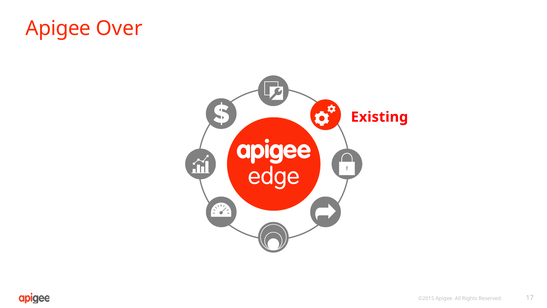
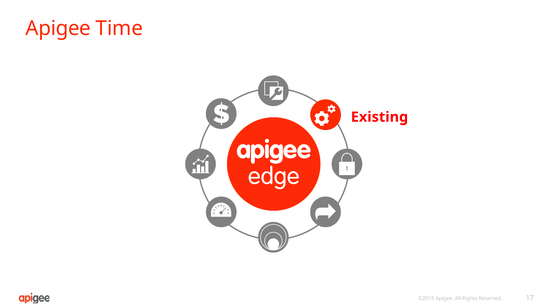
Over: Over -> Time
